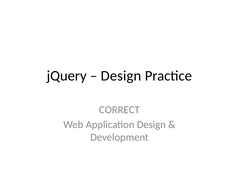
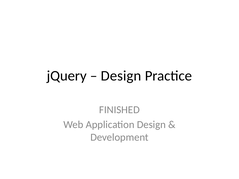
CORRECT: CORRECT -> FINISHED
